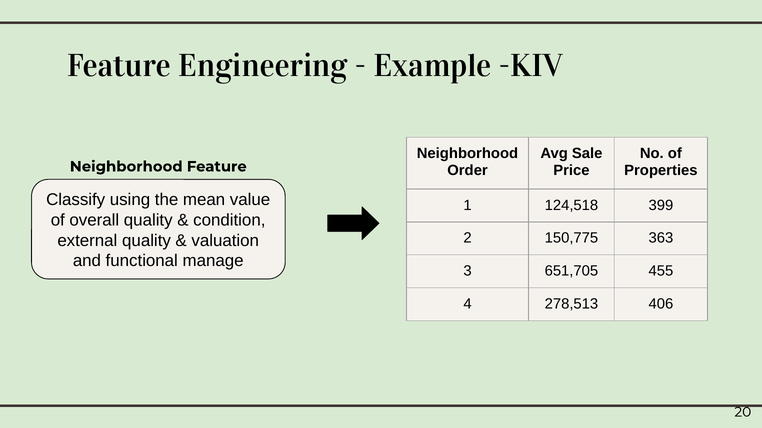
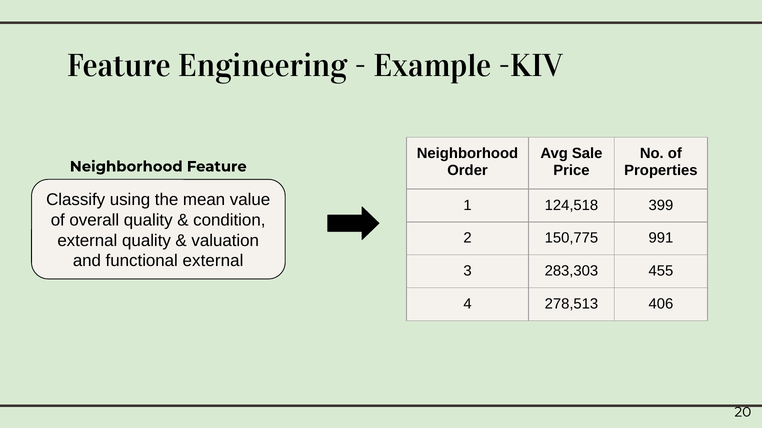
363: 363 -> 991
functional manage: manage -> external
651,705: 651,705 -> 283,303
